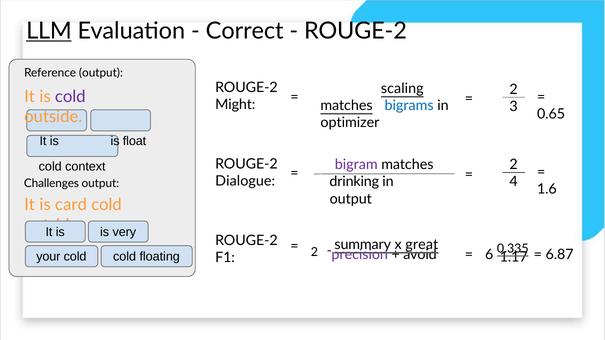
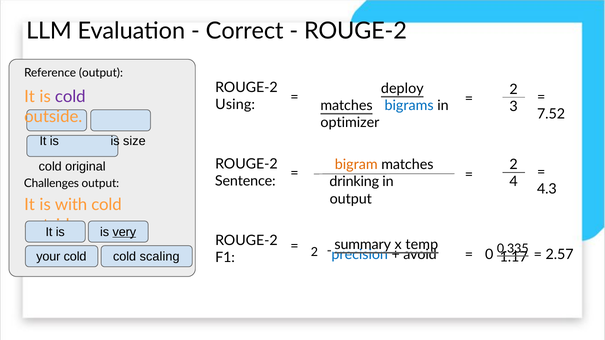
LLM underline: present -> none
scaling: scaling -> deploy
Might: Might -> Using
0.65: 0.65 -> 7.52
float: float -> size
bigram colour: purple -> orange
context: context -> original
Dialogue: Dialogue -> Sentence
1.6: 1.6 -> 4.3
card: card -> with
very underline: none -> present
great: great -> temp
precision colour: purple -> blue
6: 6 -> 0
6.87: 6.87 -> 2.57
floating: floating -> scaling
